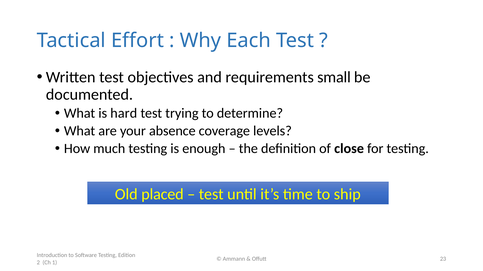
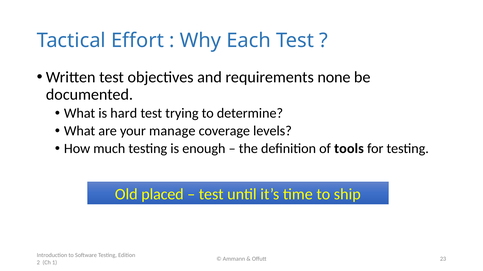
small: small -> none
absence: absence -> manage
close: close -> tools
